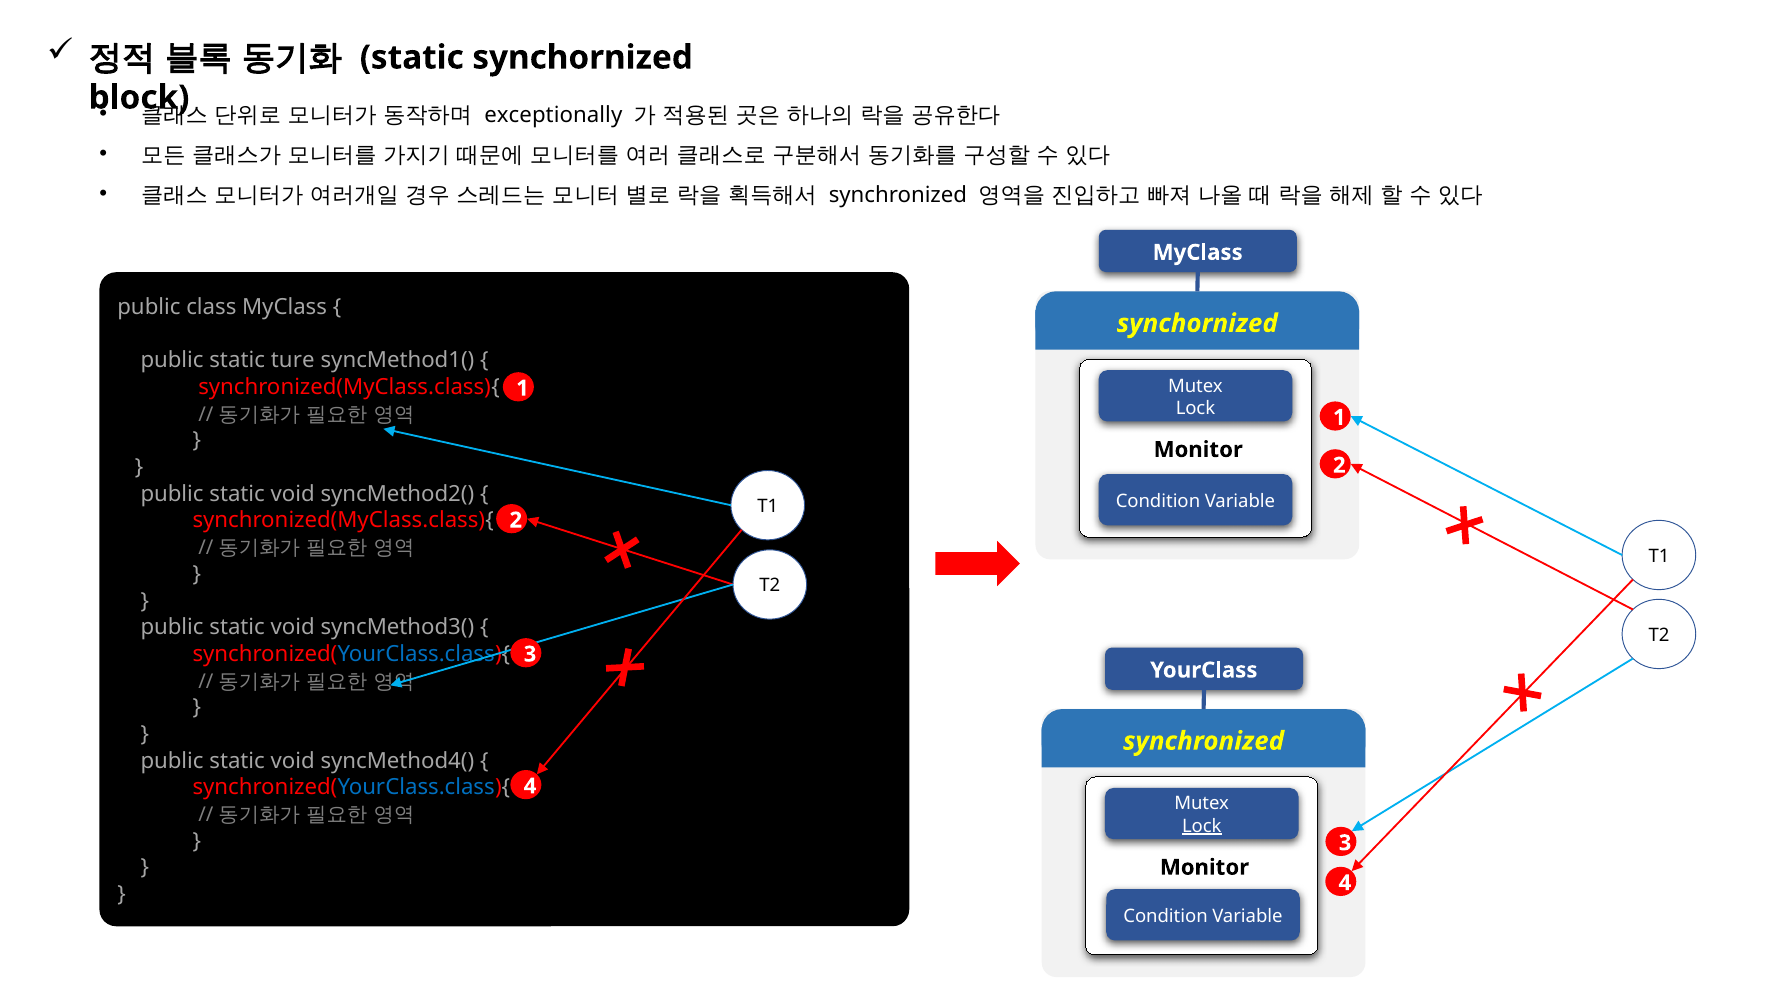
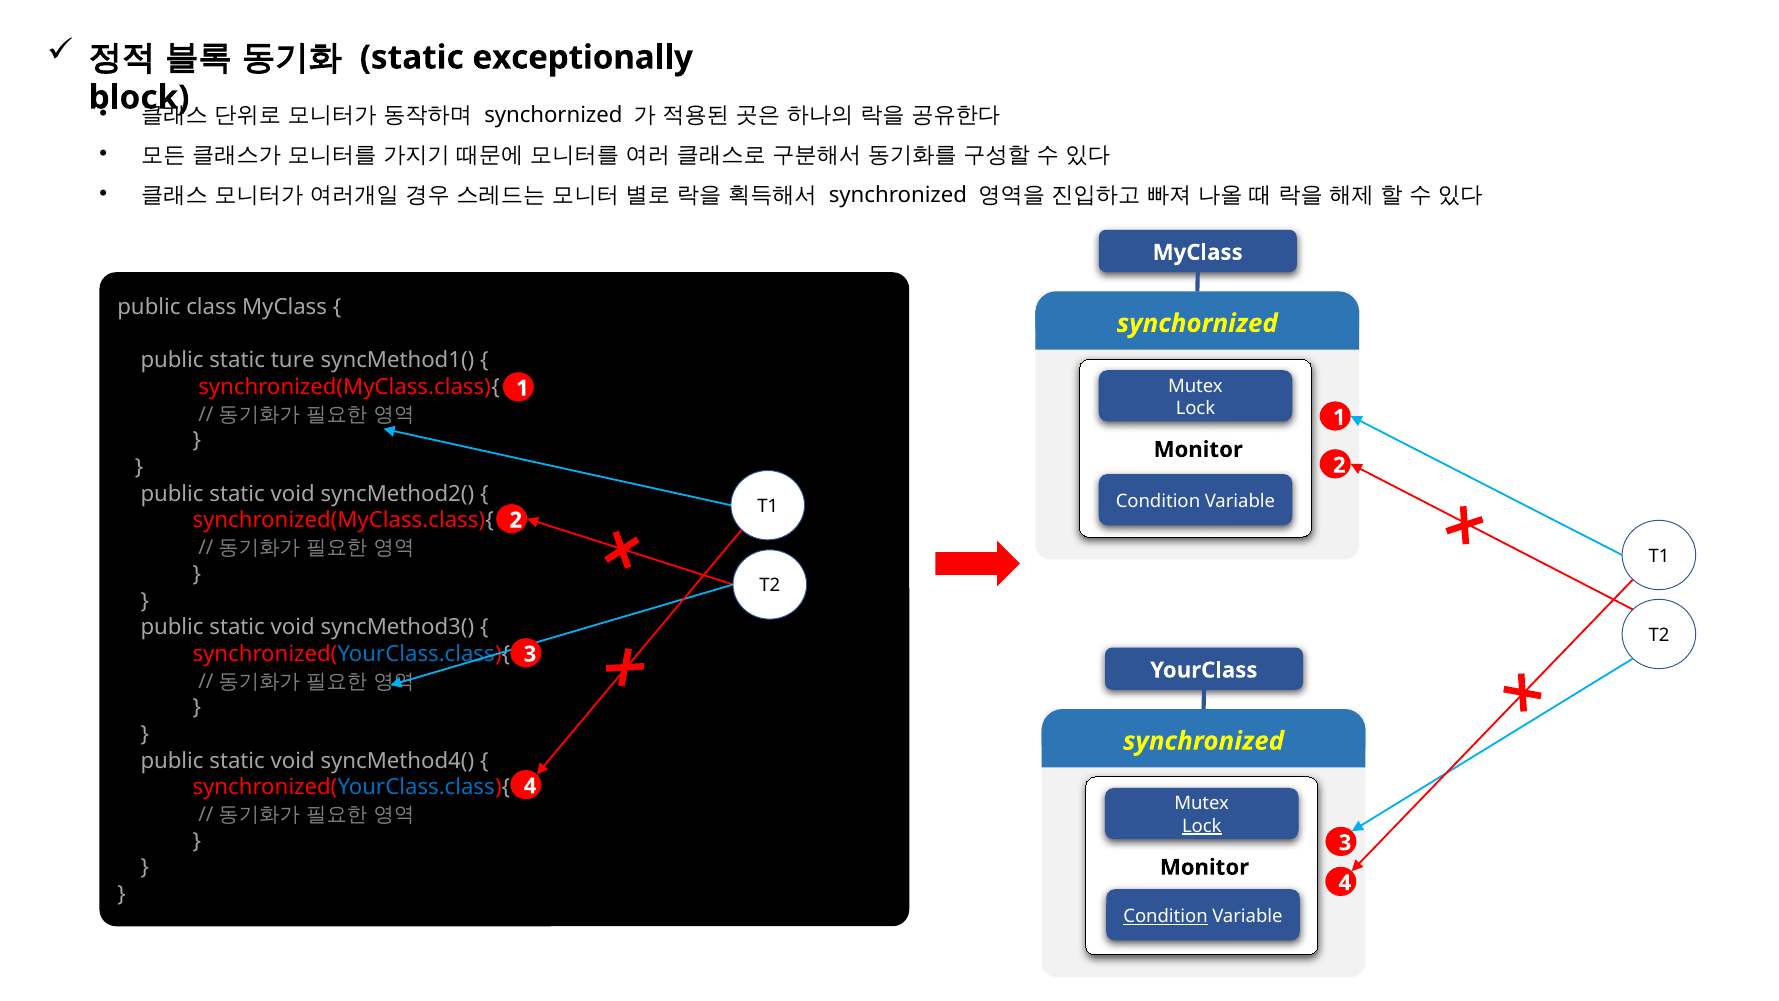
static synchornized: synchornized -> exceptionally
exceptionally at (553, 115): exceptionally -> synchornized
Condition at (1166, 916) underline: none -> present
